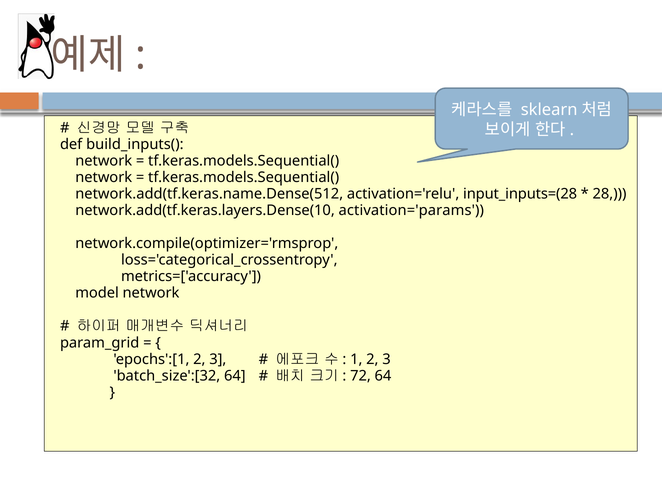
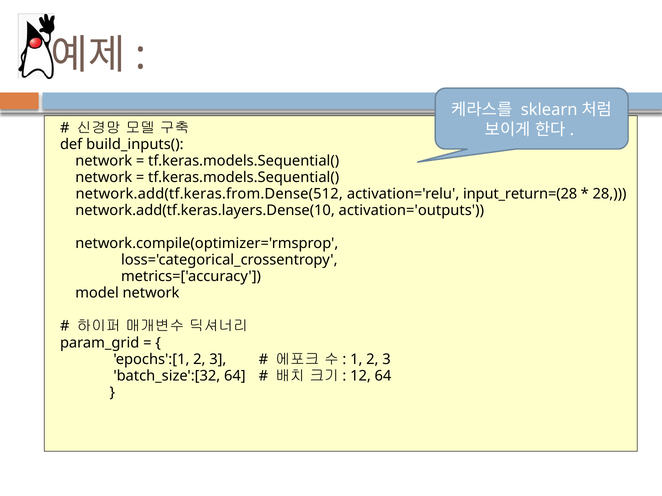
network.add(tf.keras.name.Dense(512: network.add(tf.keras.name.Dense(512 -> network.add(tf.keras.from.Dense(512
input_inputs=(28: input_inputs=(28 -> input_return=(28
activation='params: activation='params -> activation='outputs
72: 72 -> 12
